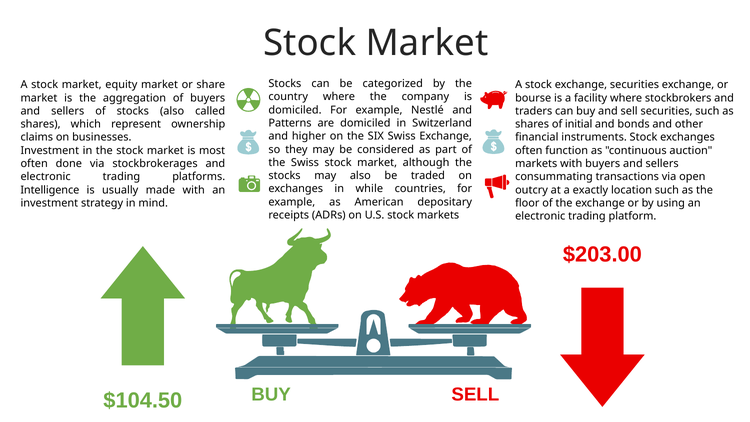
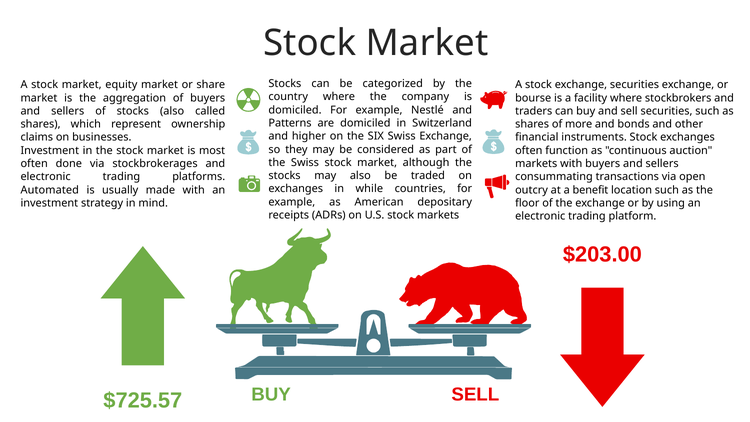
initial: initial -> more
Intelligence: Intelligence -> Automated
exactly: exactly -> benefit
$104.50: $104.50 -> $725.57
